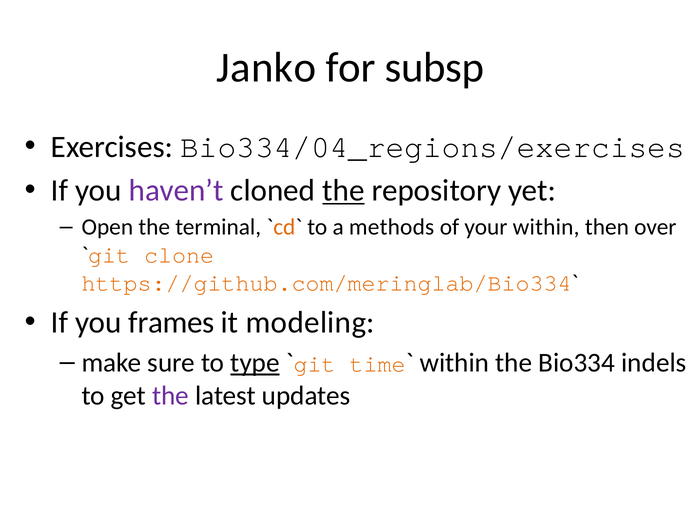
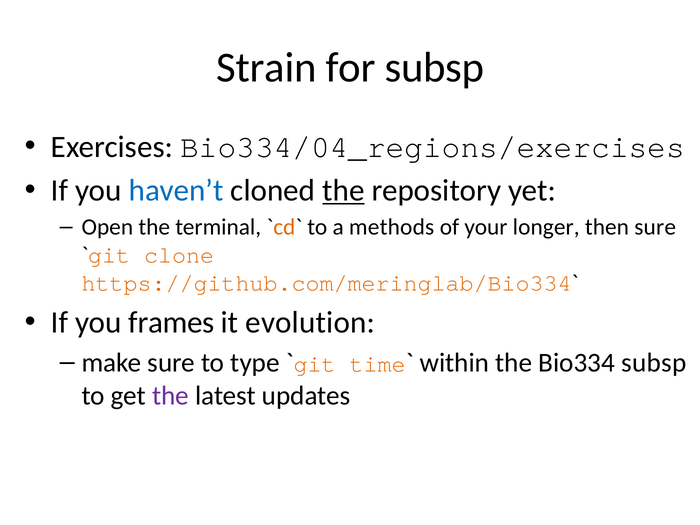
Janko: Janko -> Strain
haven’t colour: purple -> blue
your within: within -> longer
then over: over -> sure
modeling: modeling -> evolution
type underline: present -> none
Bio334 indels: indels -> subsp
